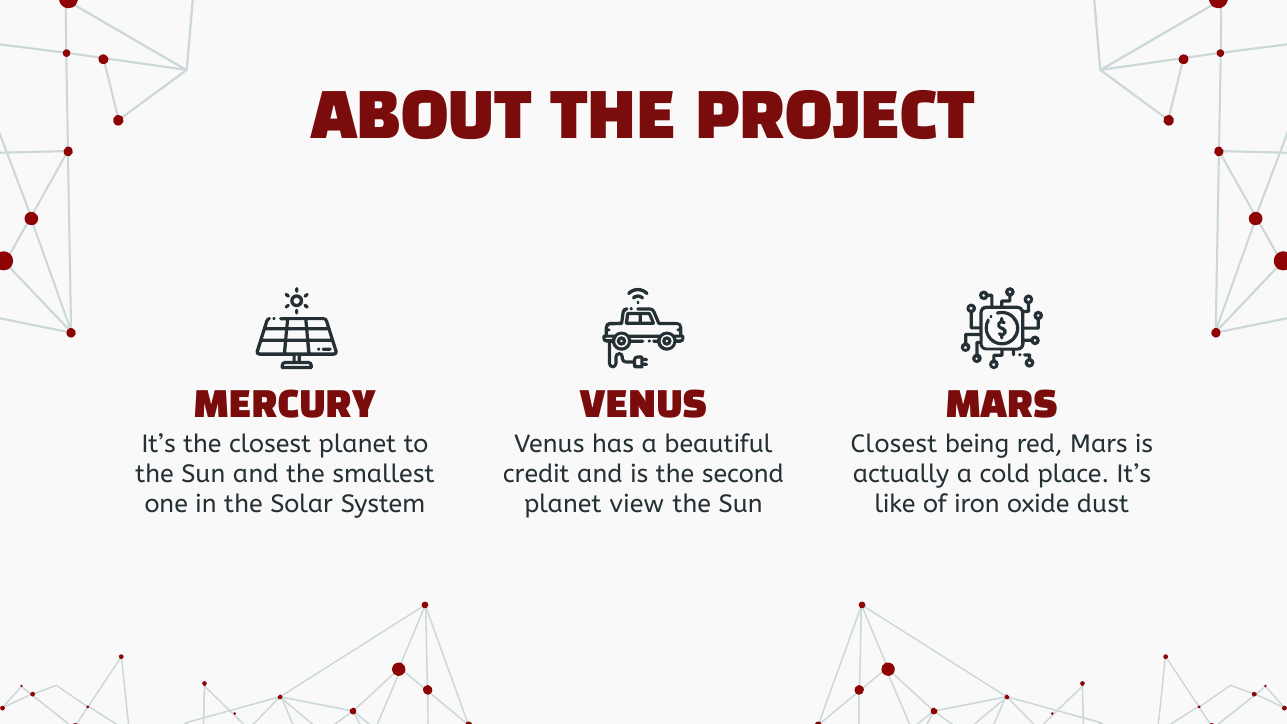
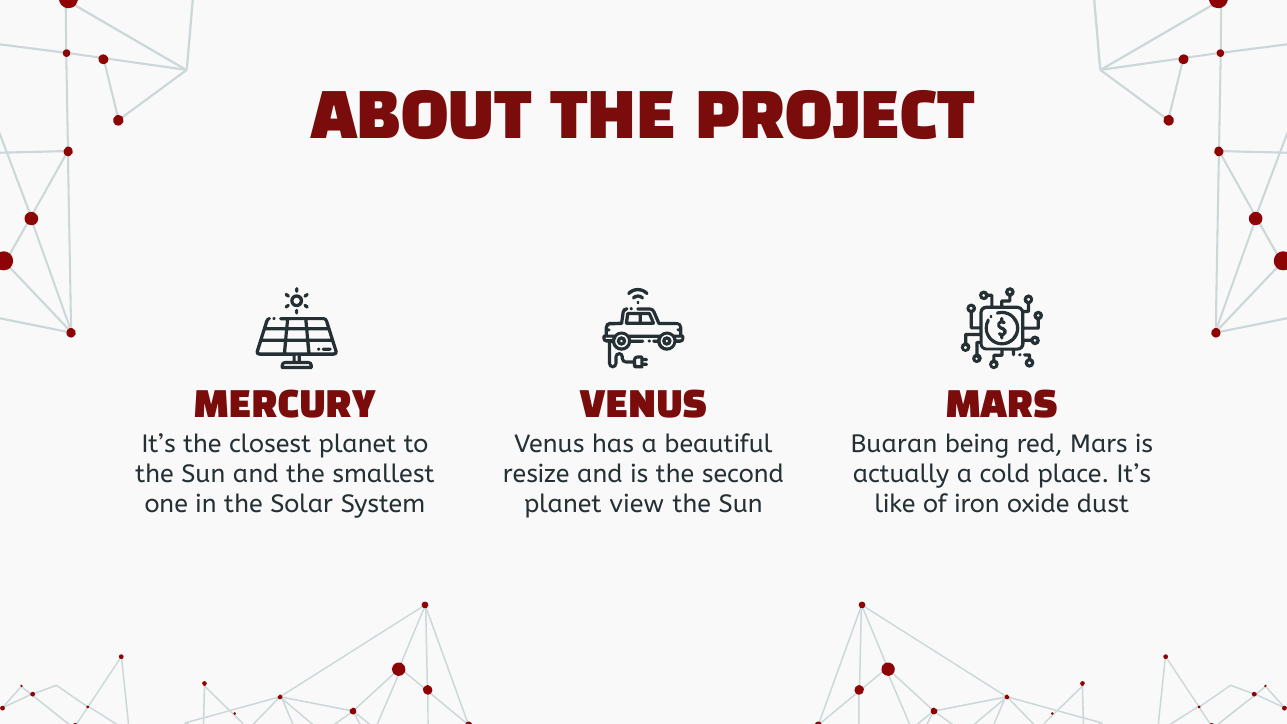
Closest at (894, 444): Closest -> Buaran
credit: credit -> resize
